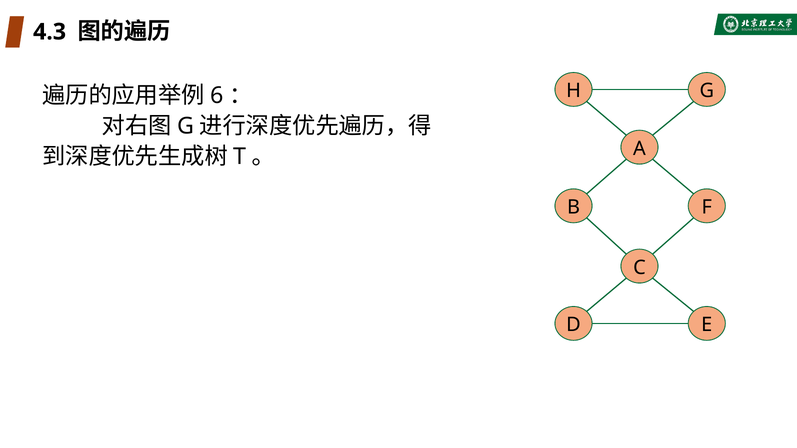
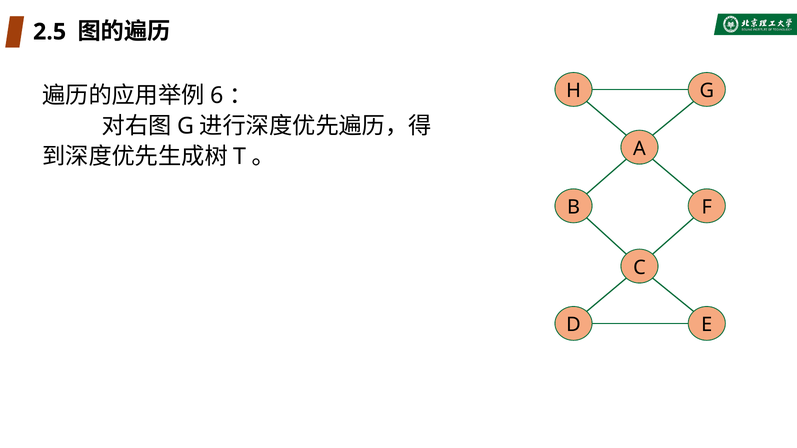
4.3: 4.3 -> 2.5
